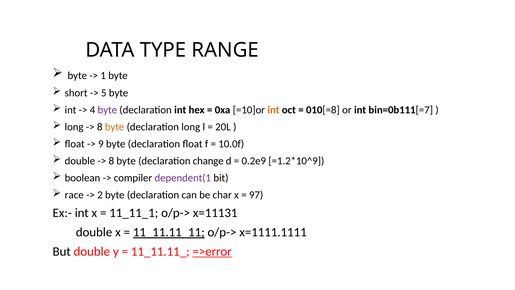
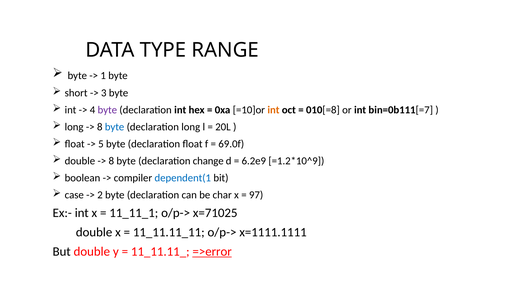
5: 5 -> 3
byte at (115, 127) colour: orange -> blue
9: 9 -> 5
10.0f: 10.0f -> 69.0f
0.2e9: 0.2e9 -> 6.2e9
dependent(1 colour: purple -> blue
race: race -> case
x=11131: x=11131 -> x=71025
11_11.11_11 underline: present -> none
